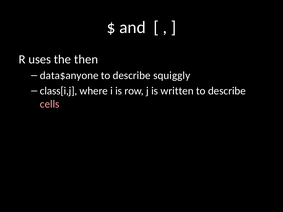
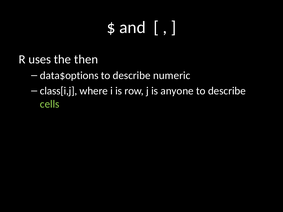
data$anyone: data$anyone -> data$options
squiggly: squiggly -> numeric
written: written -> anyone
cells colour: pink -> light green
